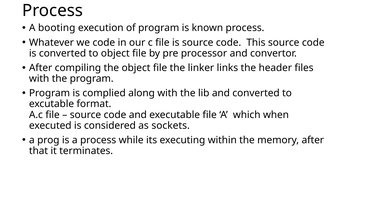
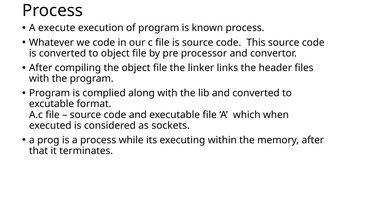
booting: booting -> execute
